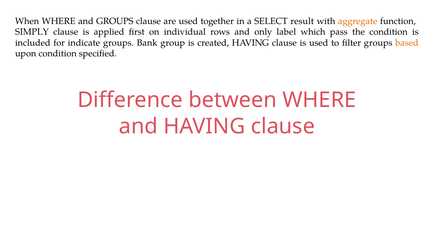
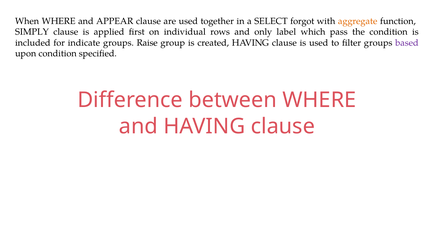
and GROUPS: GROUPS -> APPEAR
result: result -> forgot
Bank: Bank -> Raise
based colour: orange -> purple
